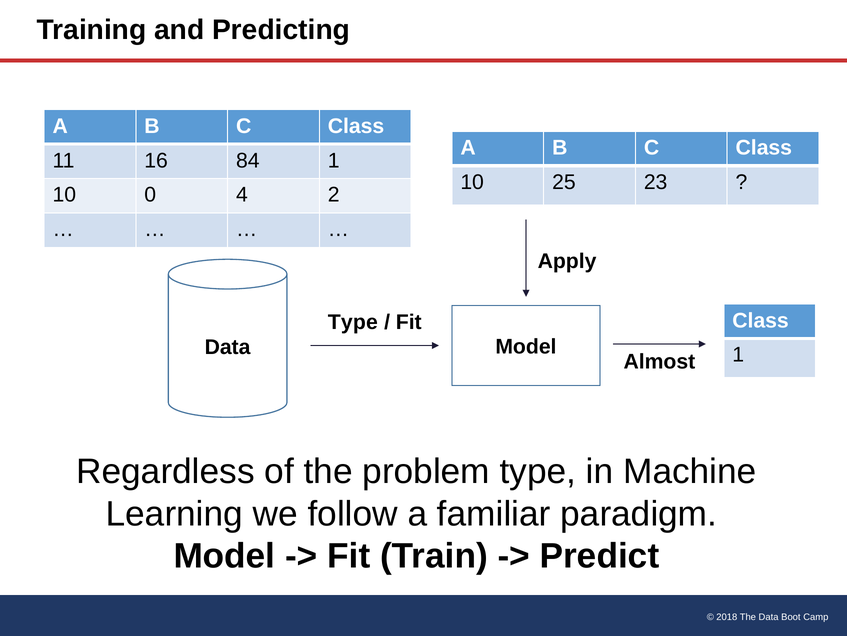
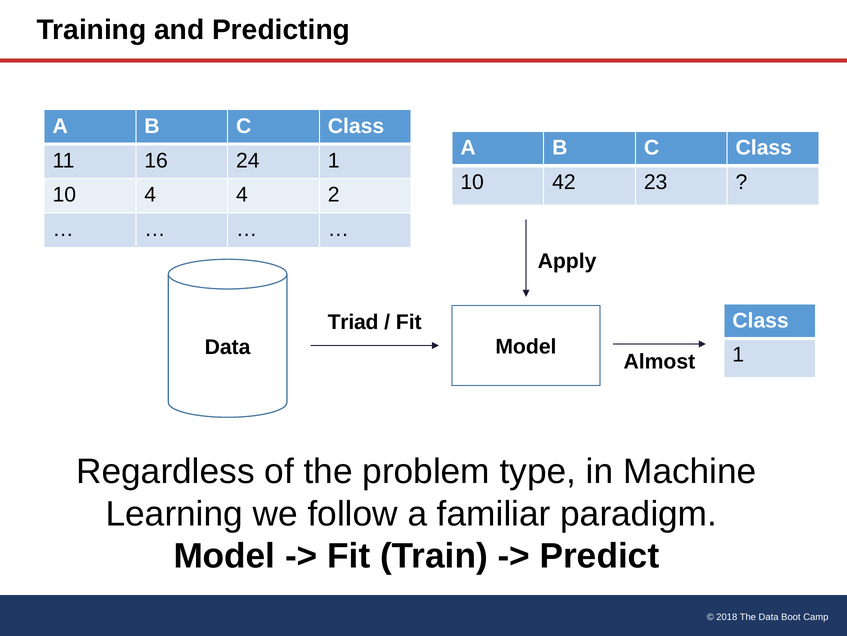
84: 84 -> 24
25: 25 -> 42
10 0: 0 -> 4
Type at (353, 322): Type -> Triad
